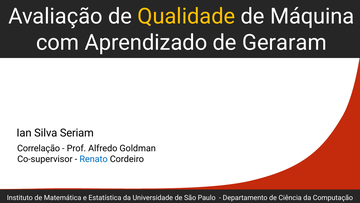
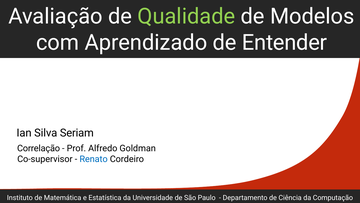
Qualidade colour: yellow -> light green
Máquina: Máquina -> Modelos
Geraram: Geraram -> Entender
